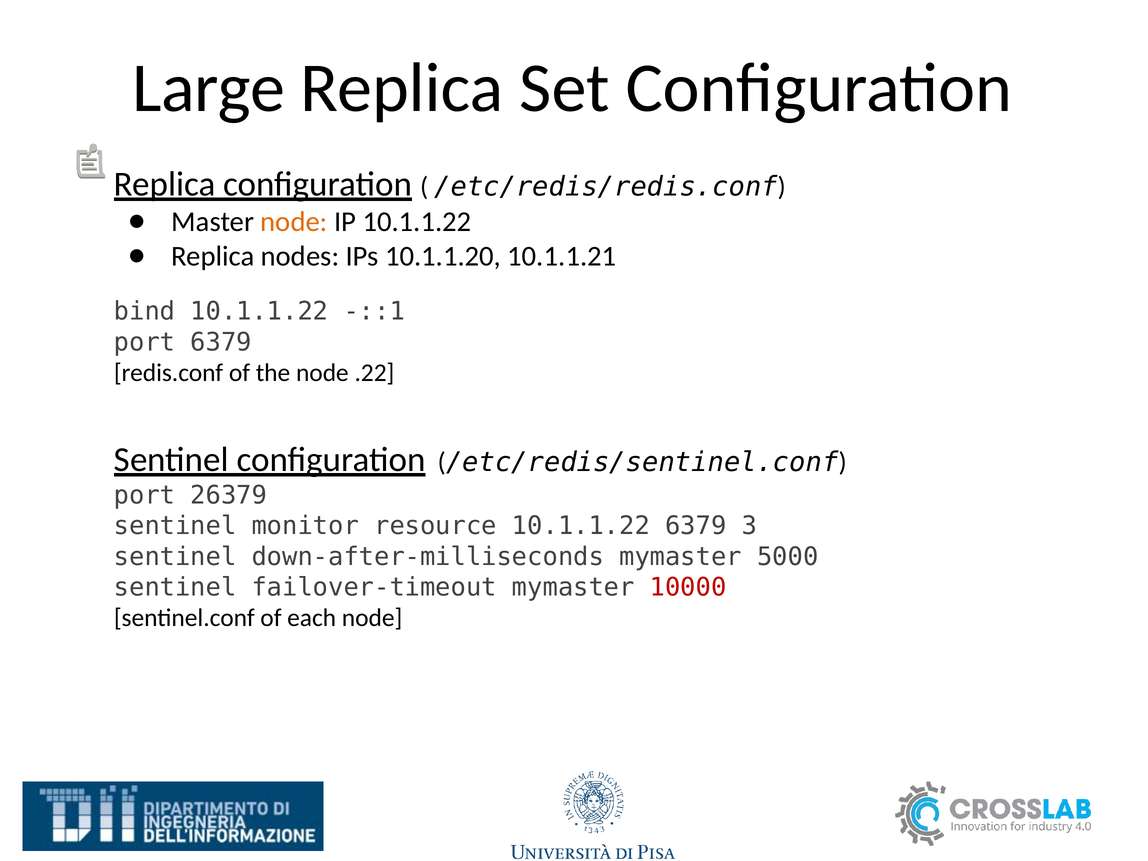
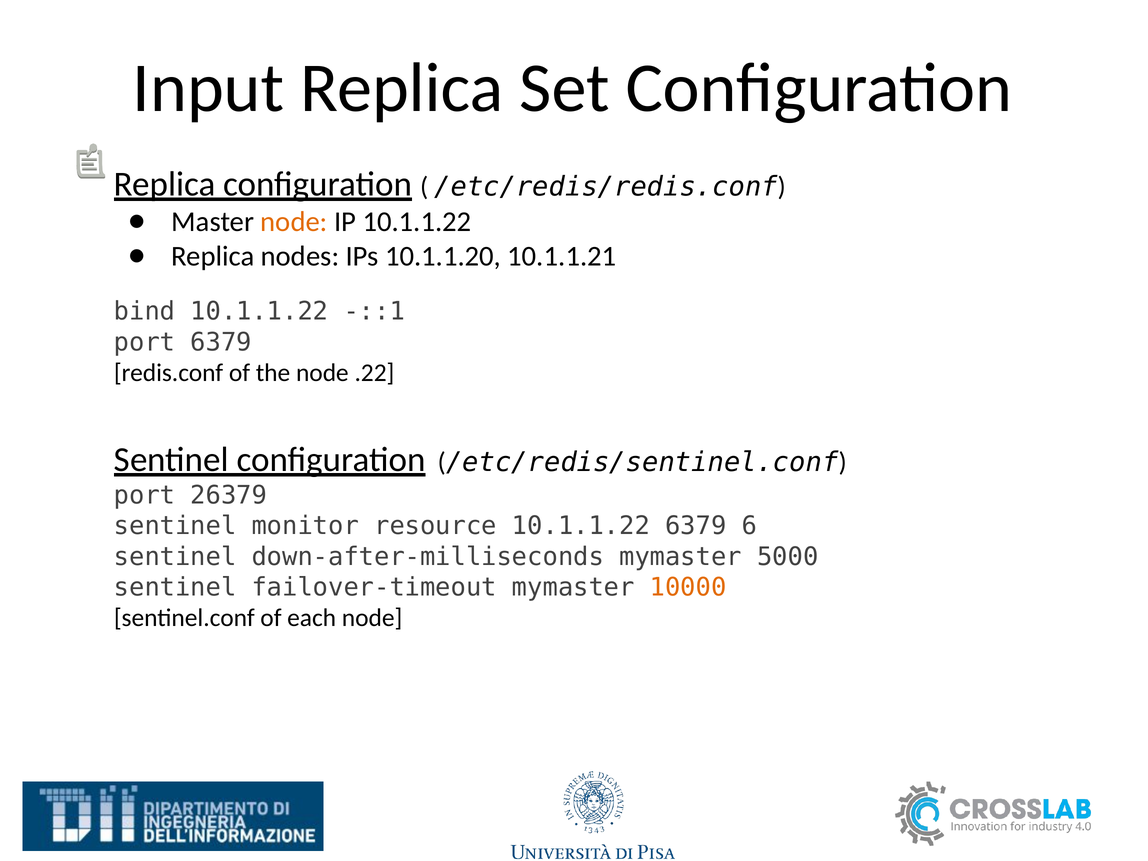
Large: Large -> Input
3: 3 -> 6
10000 colour: red -> orange
